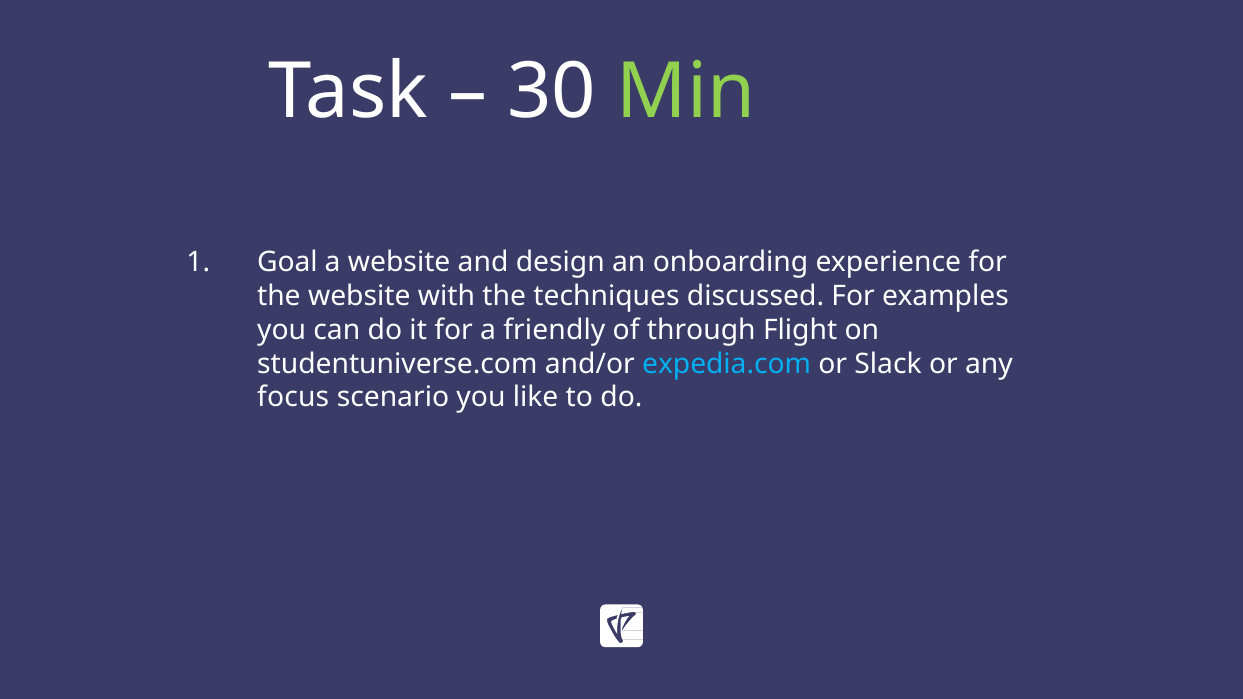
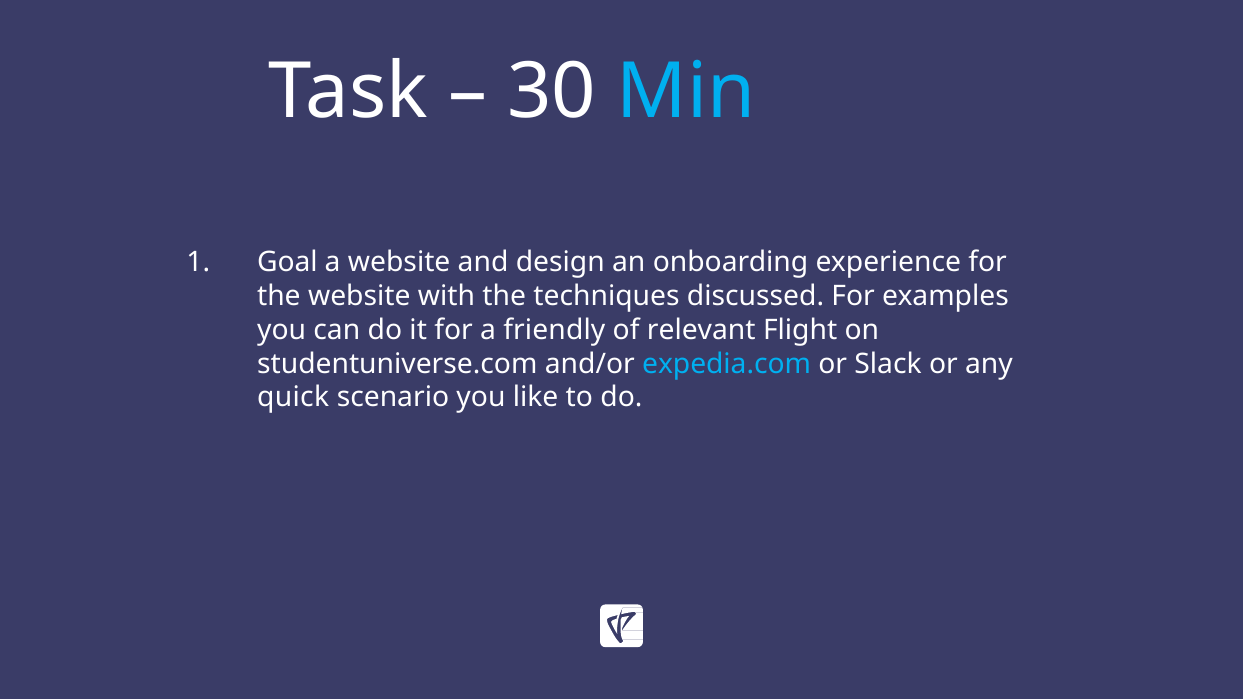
Min colour: light green -> light blue
through: through -> relevant
focus: focus -> quick
